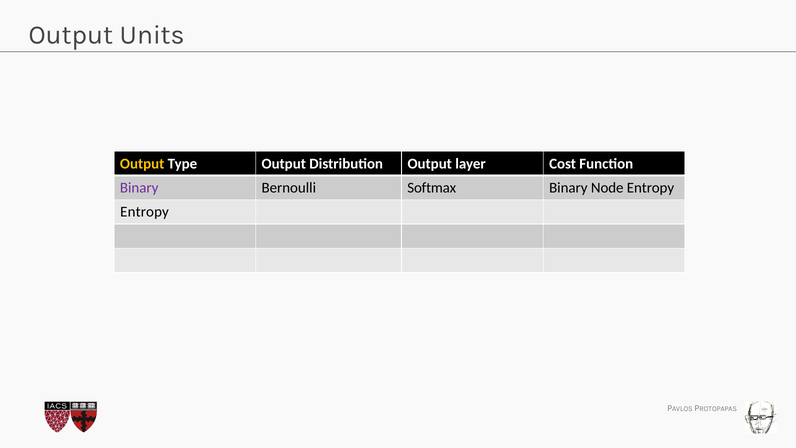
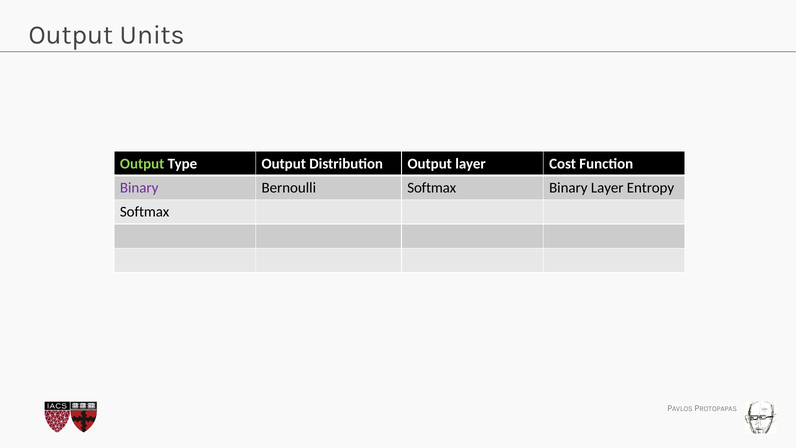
Output at (142, 164) colour: yellow -> light green
Binary Node: Node -> Layer
Entropy at (145, 212): Entropy -> Softmax
